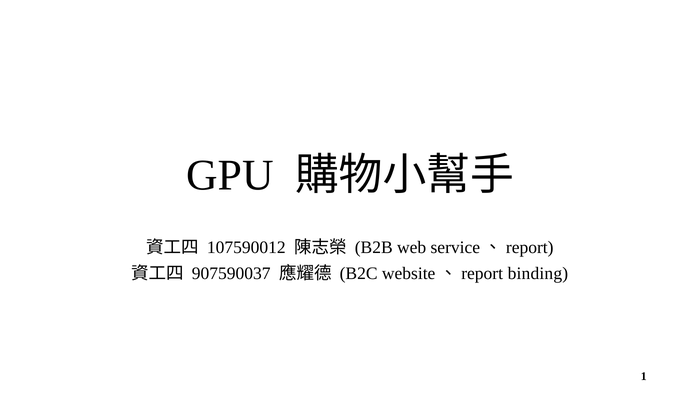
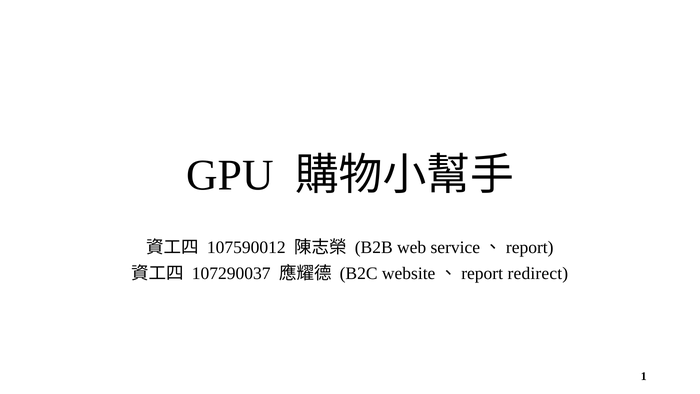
907590037: 907590037 -> 107290037
binding: binding -> redirect
